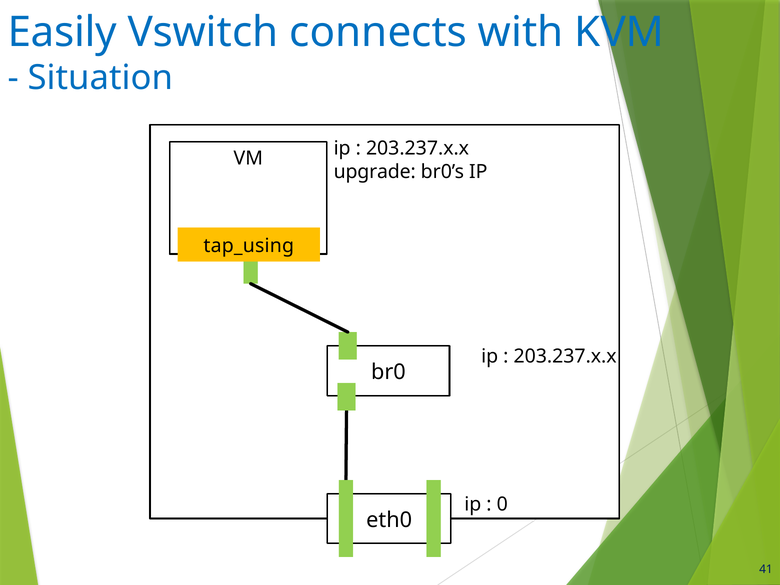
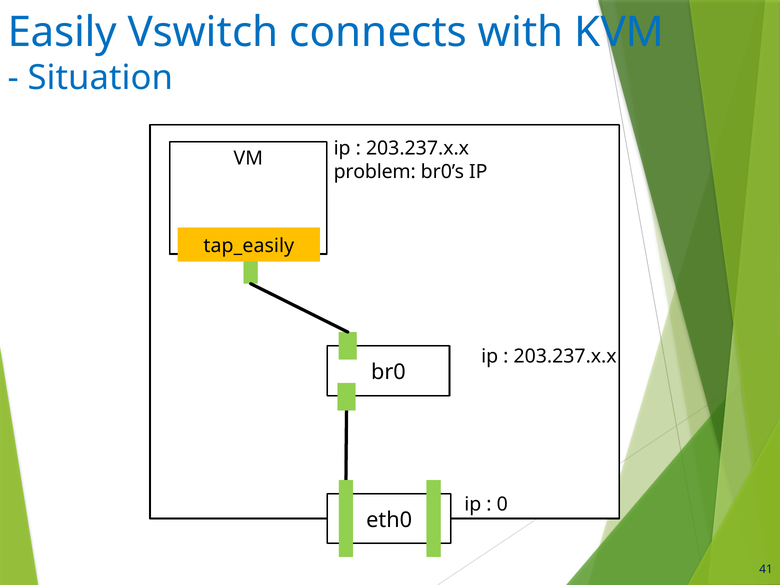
upgrade: upgrade -> problem
tap_using: tap_using -> tap_easily
